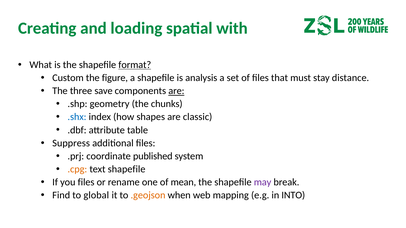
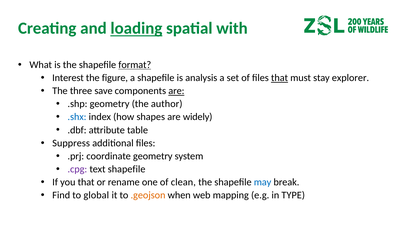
loading underline: none -> present
Custom: Custom -> Interest
that at (280, 78) underline: none -> present
distance: distance -> explorer
chunks: chunks -> author
classic: classic -> widely
coordinate published: published -> geometry
.cpg colour: orange -> purple
you files: files -> that
mean: mean -> clean
may colour: purple -> blue
INTO: INTO -> TYPE
